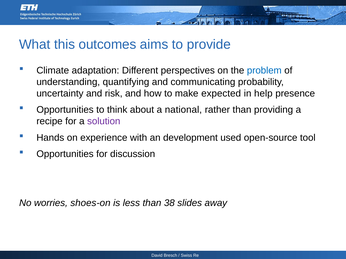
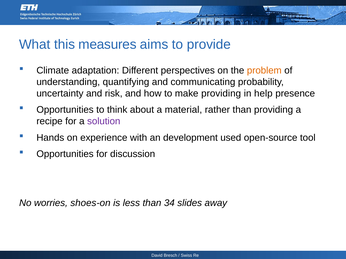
outcomes: outcomes -> measures
problem colour: blue -> orange
make expected: expected -> providing
national: national -> material
38: 38 -> 34
